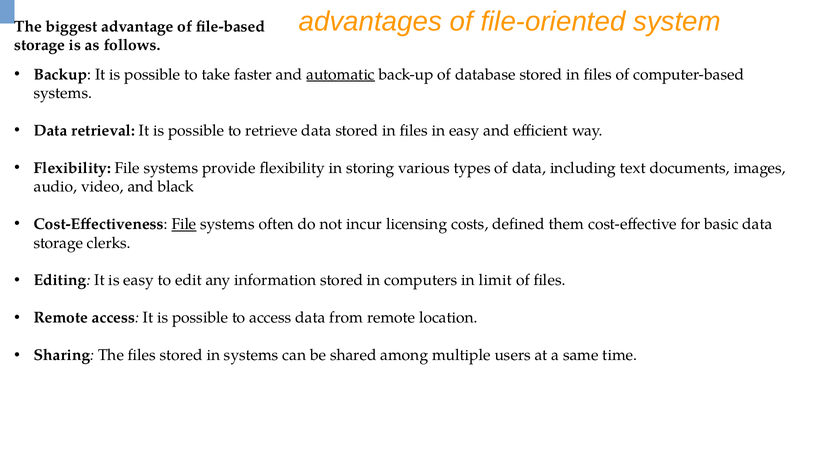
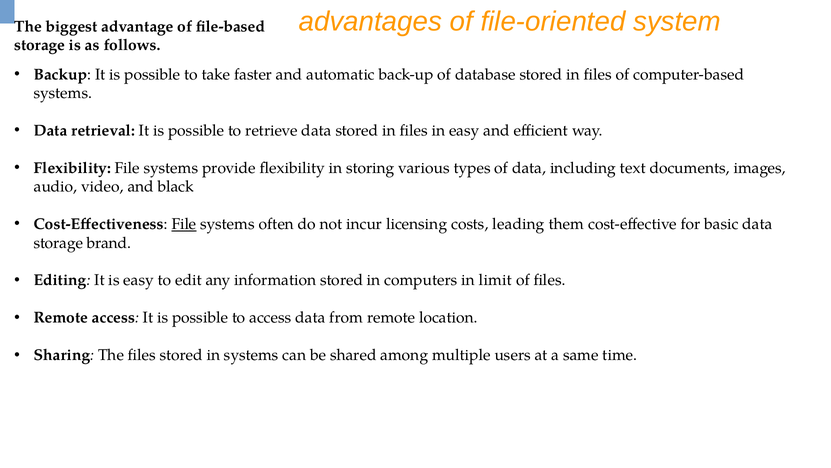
automatic underline: present -> none
defined: defined -> leading
clerks: clerks -> brand
